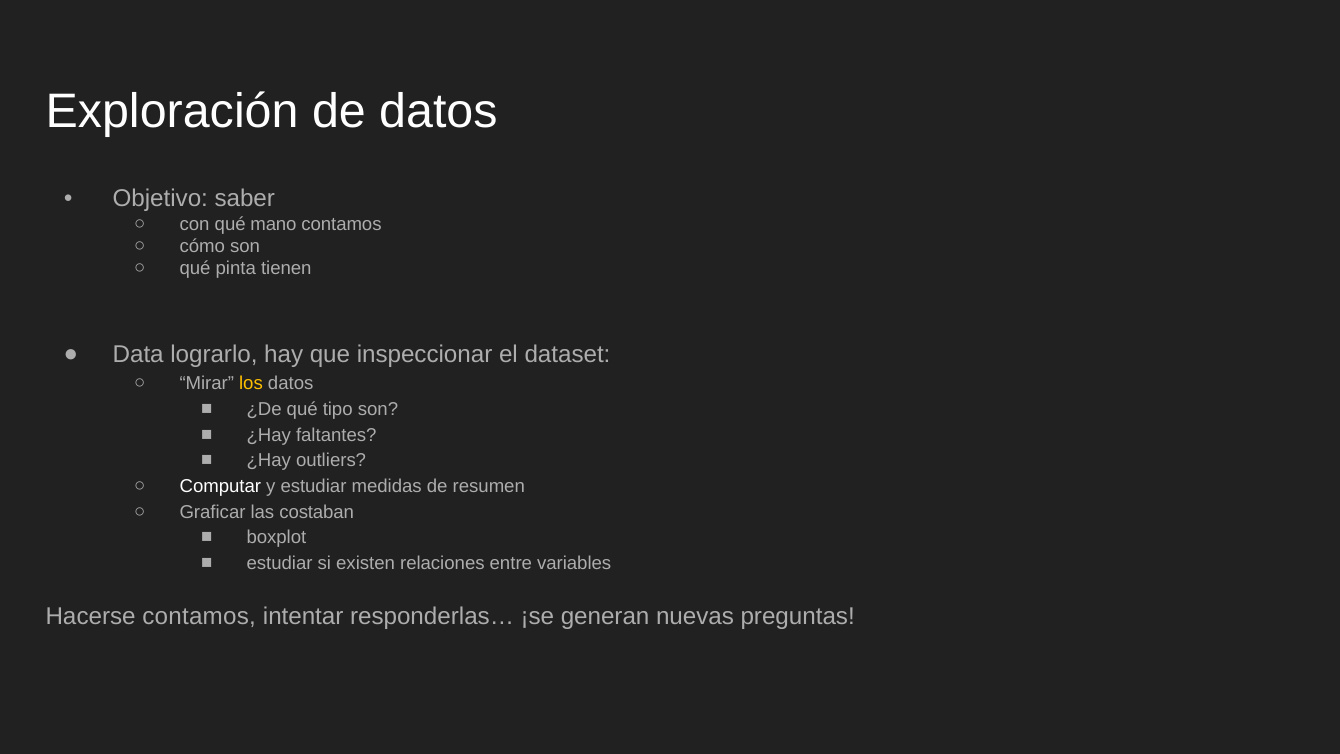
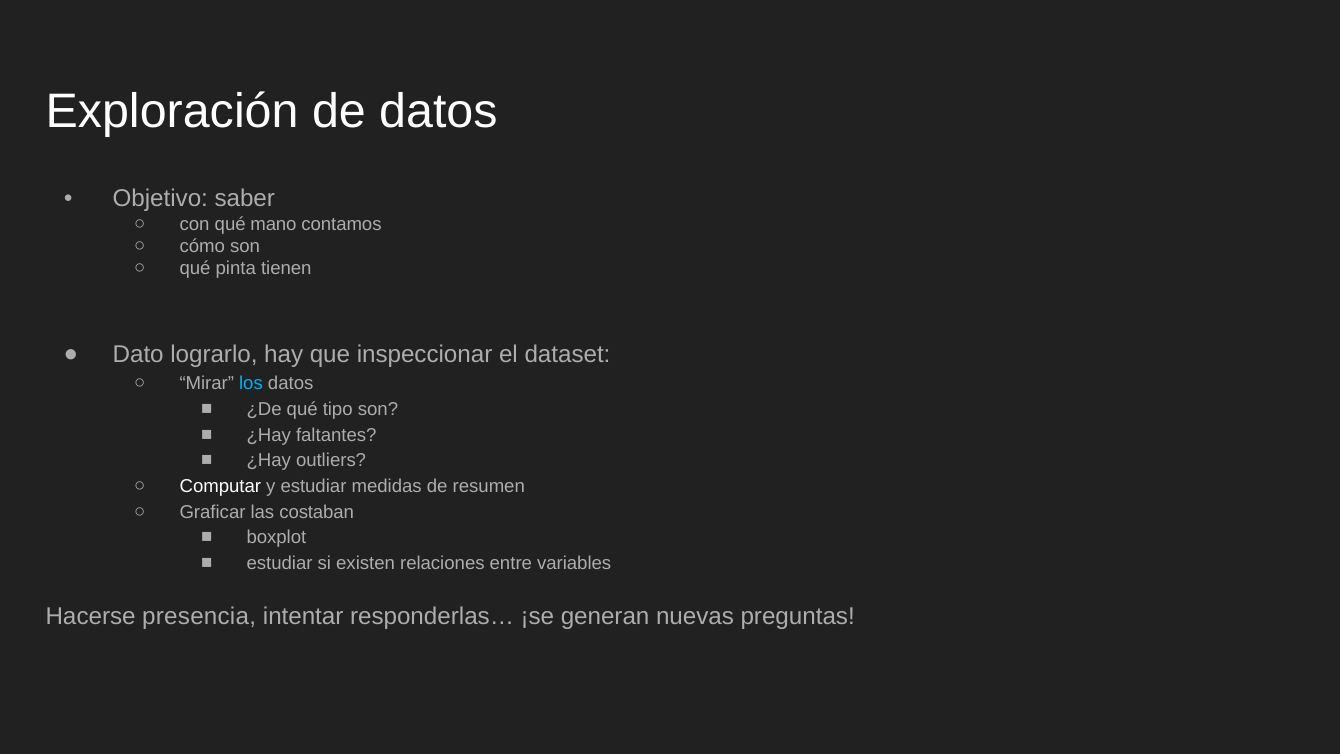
Data: Data -> Dato
los colour: yellow -> light blue
Hacerse contamos: contamos -> presencia
